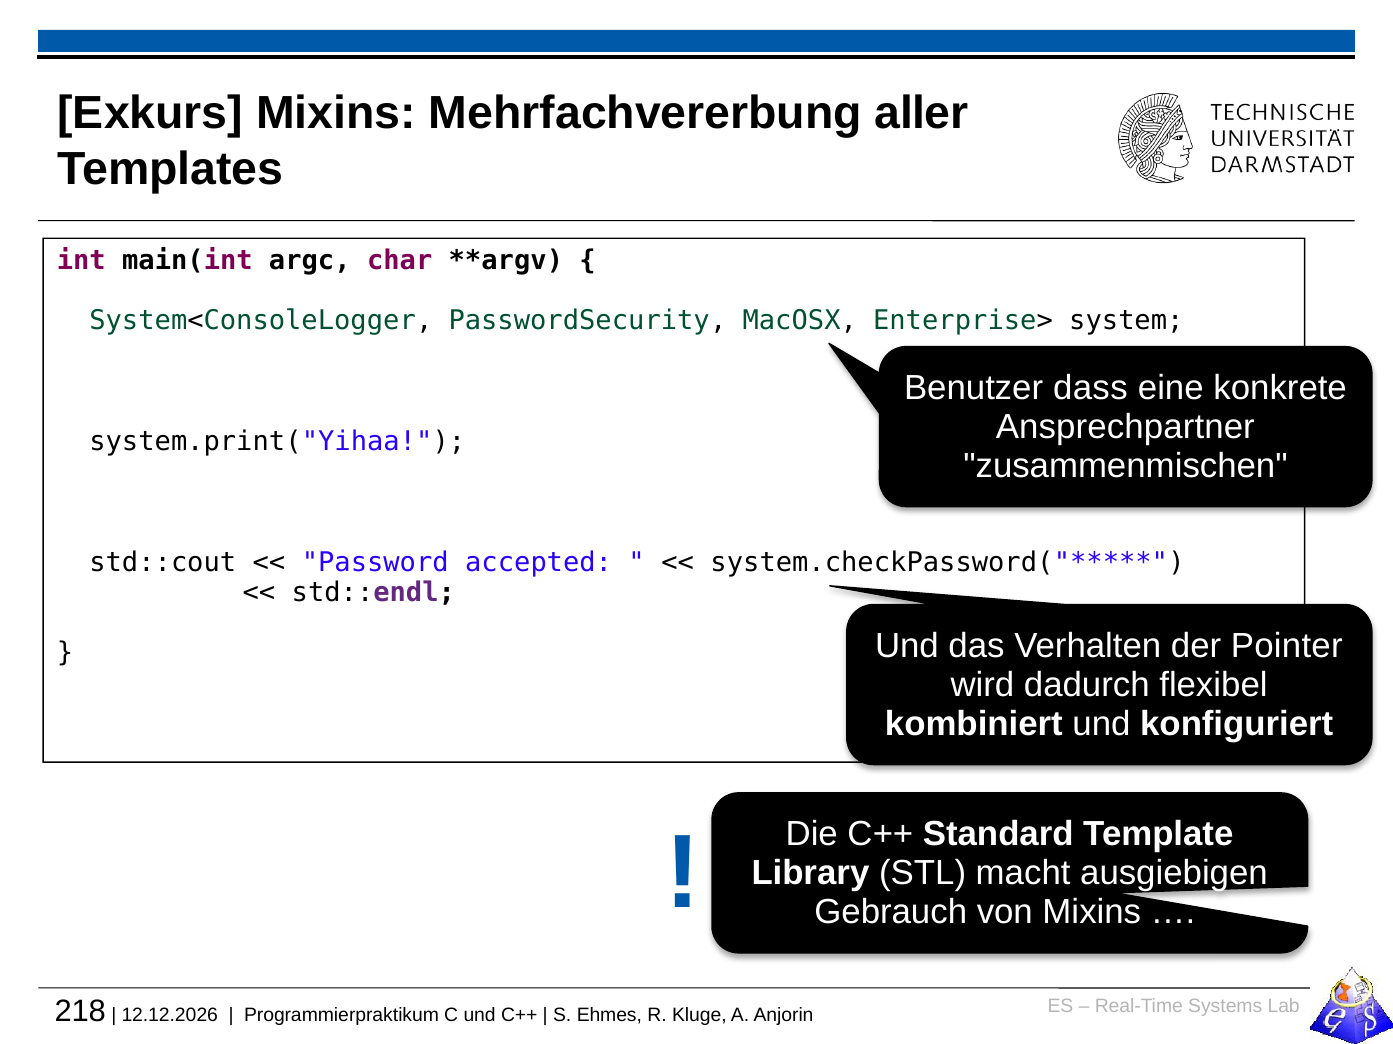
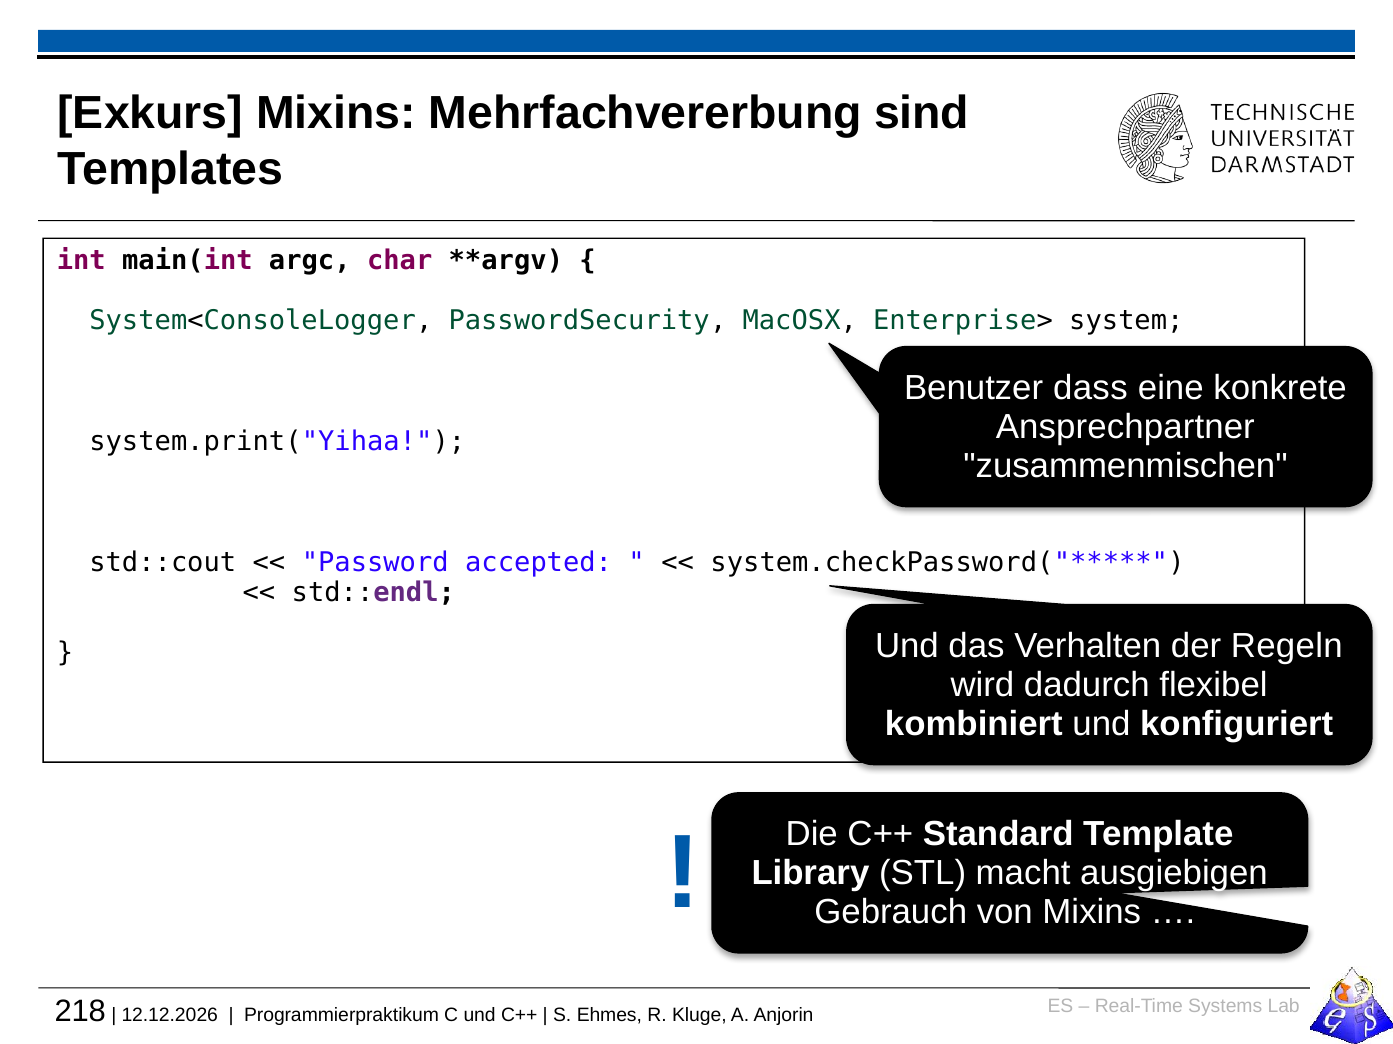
aller: aller -> sind
Pointer: Pointer -> Regeln
